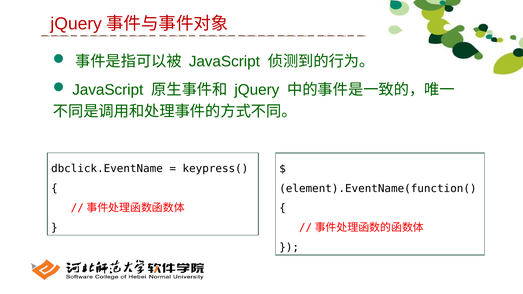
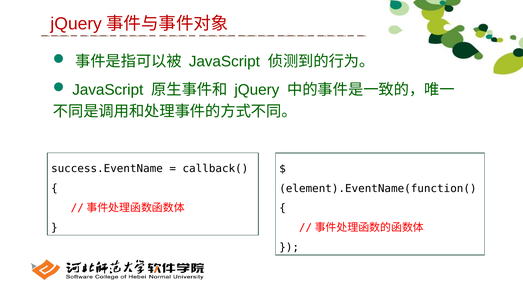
dbclick.EventName: dbclick.EventName -> success.EventName
keypress(: keypress( -> callback(
